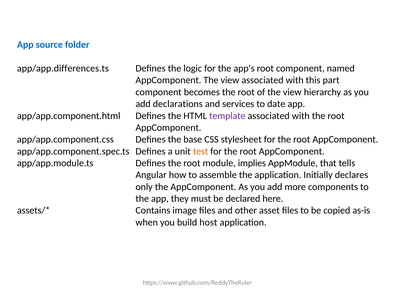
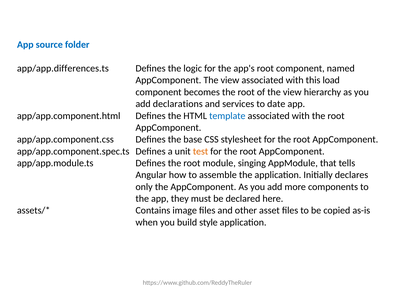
part: part -> load
template colour: purple -> blue
implies: implies -> singing
host: host -> style
